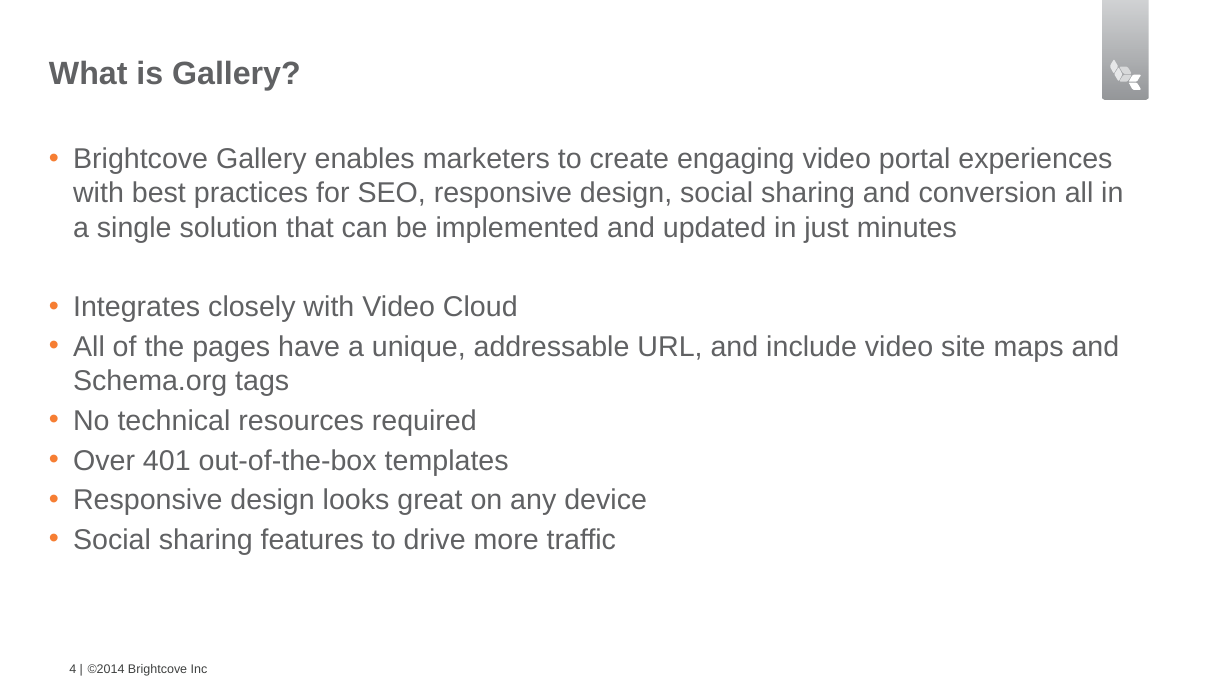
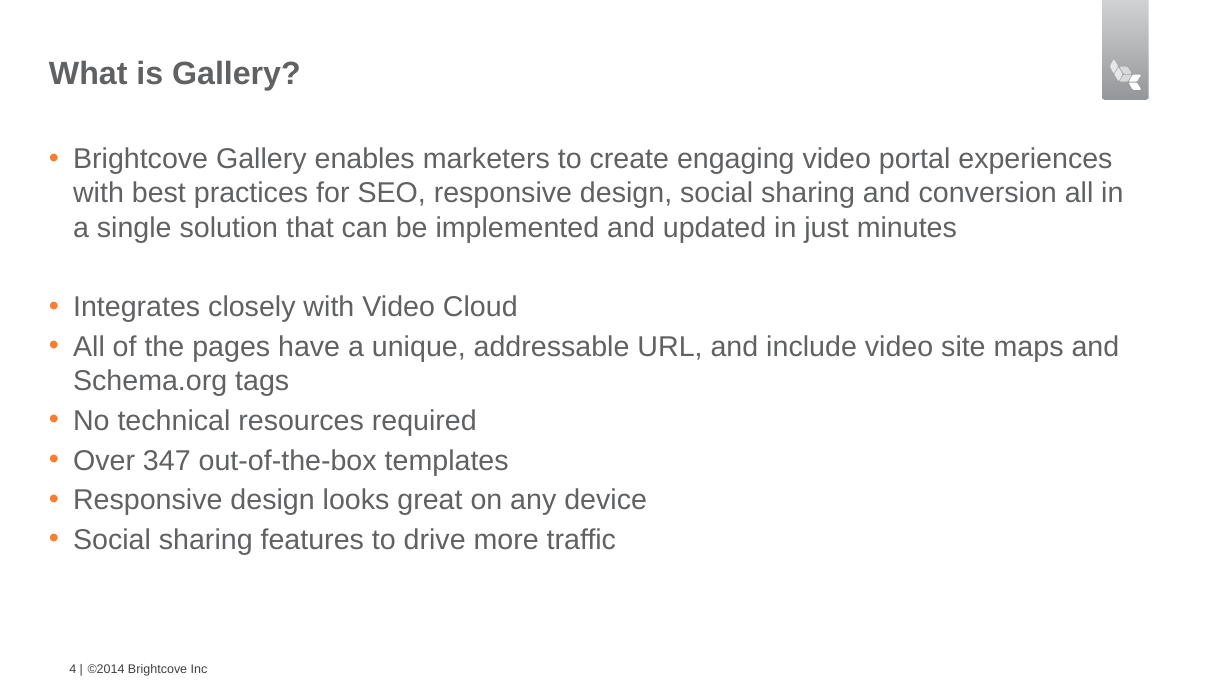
401: 401 -> 347
